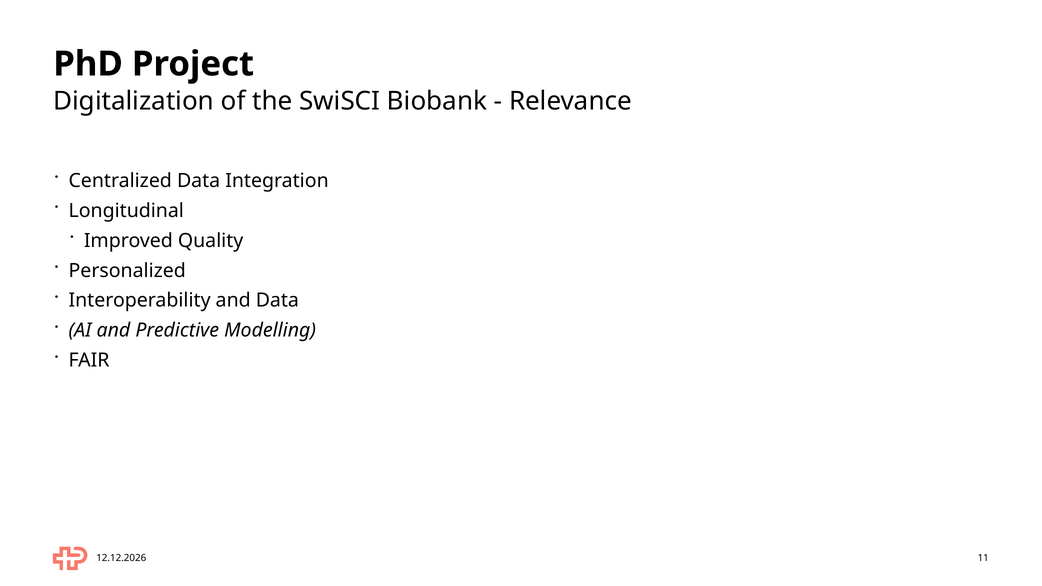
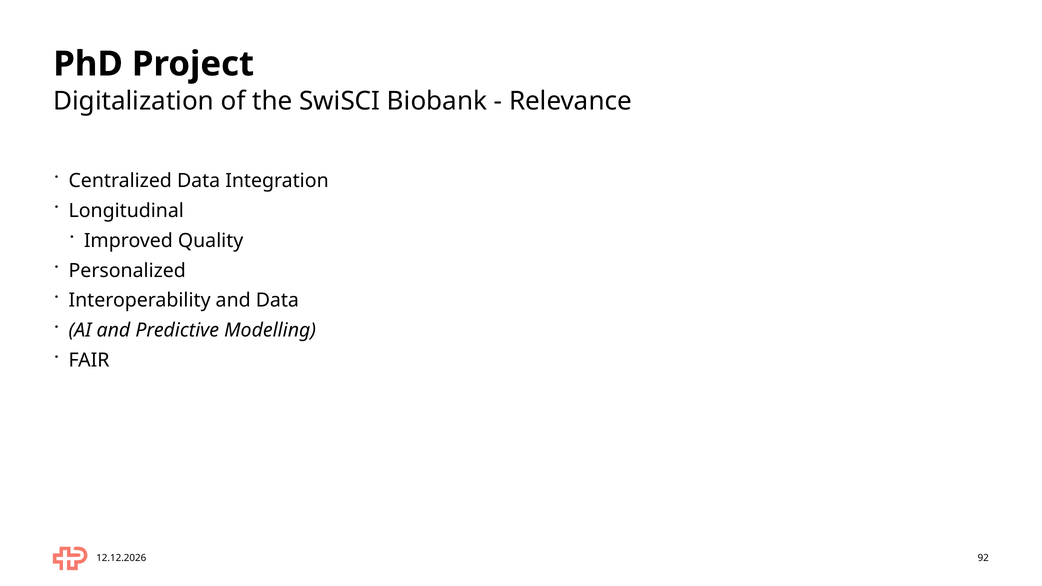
11: 11 -> 92
